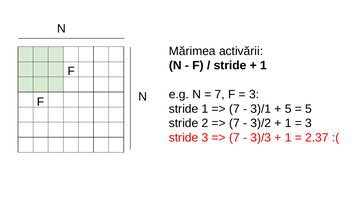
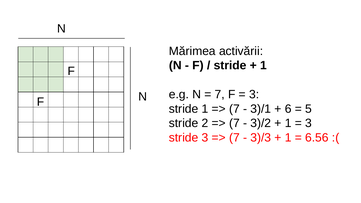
5 at (288, 109): 5 -> 6
2.37: 2.37 -> 6.56
